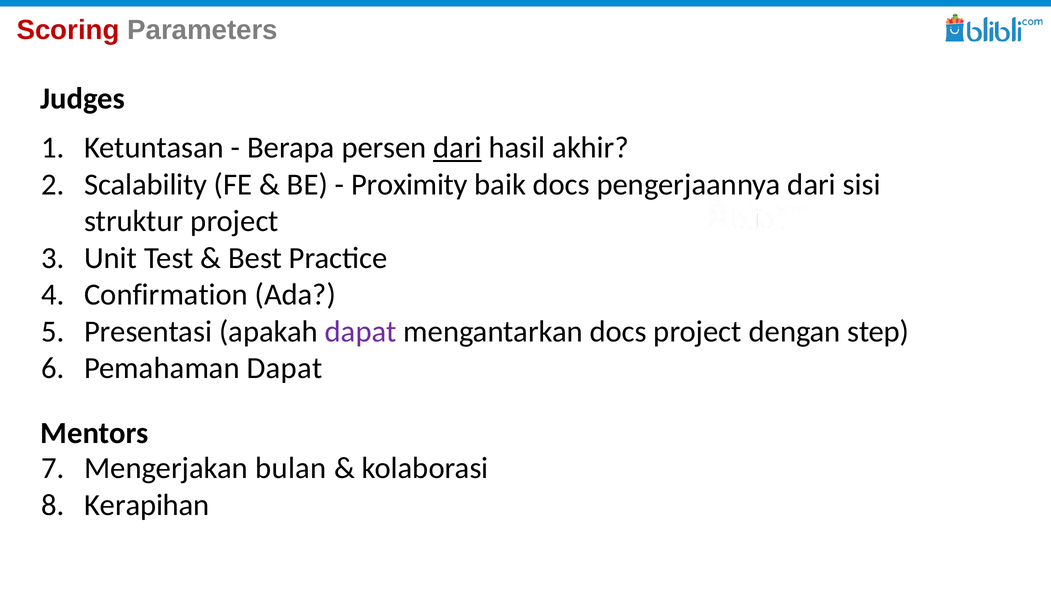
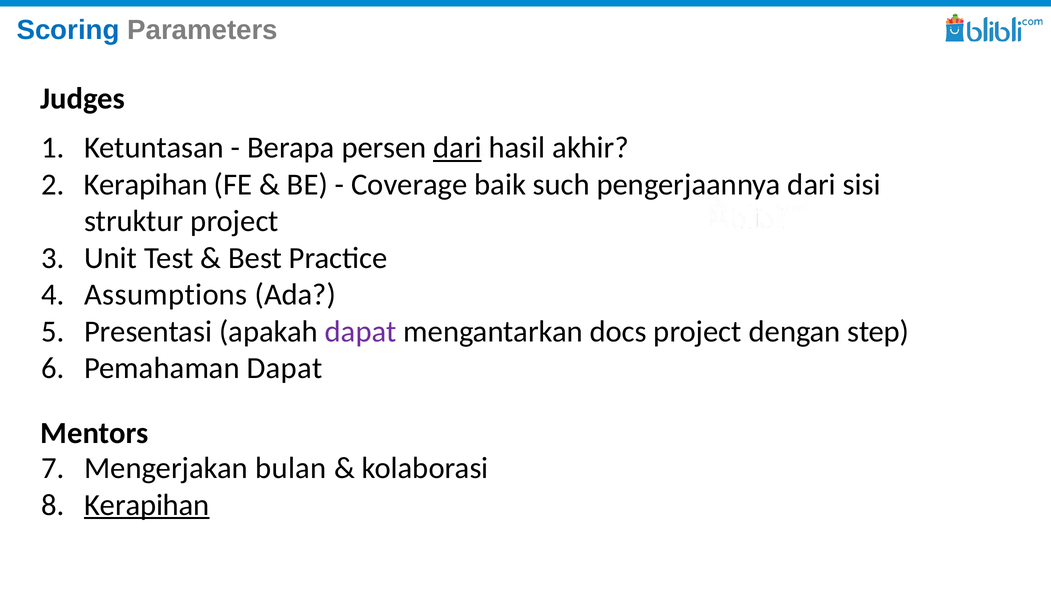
Scoring colour: red -> blue
Scalability at (146, 185): Scalability -> Kerapihan
Proximity: Proximity -> Coverage
baik docs: docs -> such
Confirmation: Confirmation -> Assumptions
Kerapihan at (147, 505) underline: none -> present
